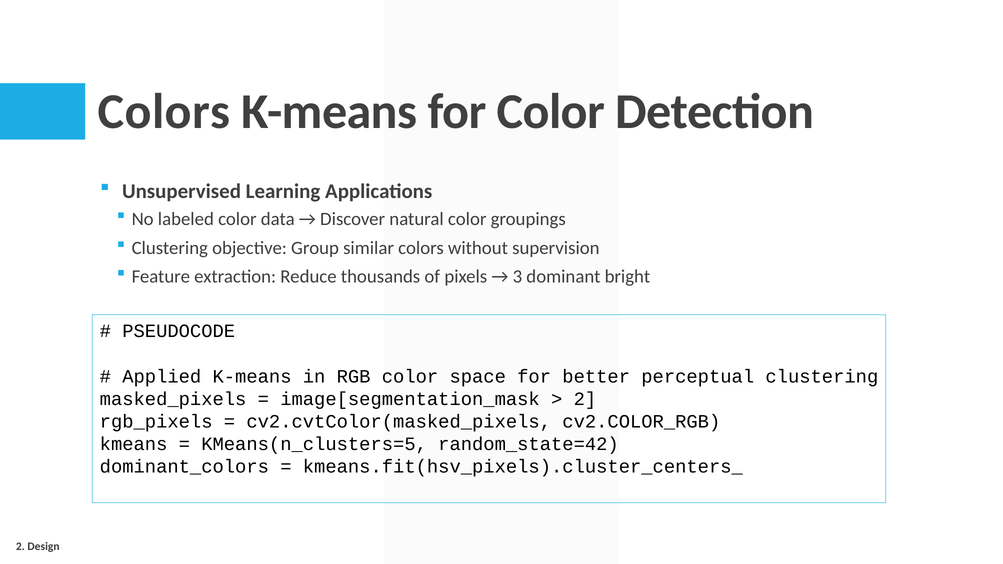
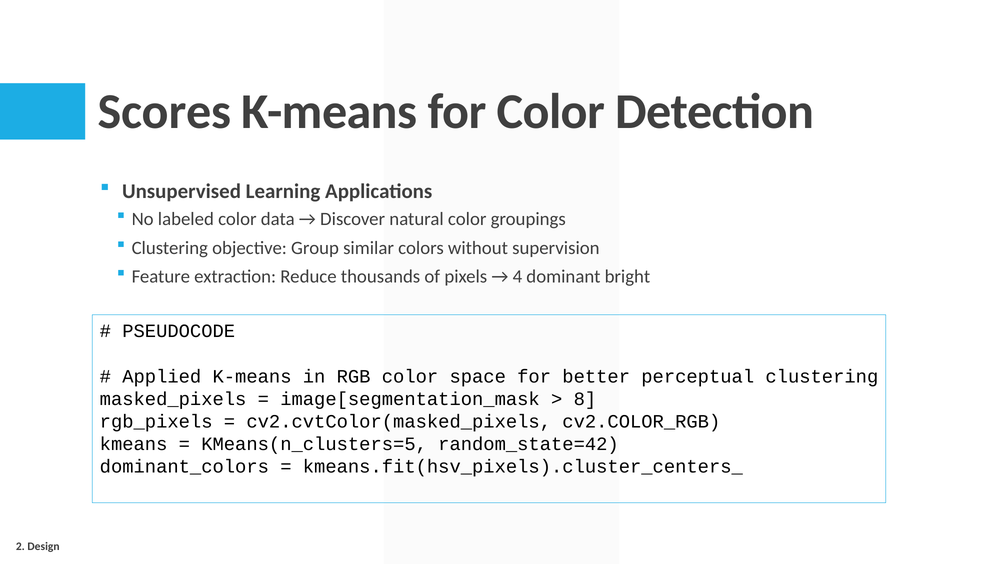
Colors at (164, 112): Colors -> Scores
3: 3 -> 4
2 at (585, 399): 2 -> 8
